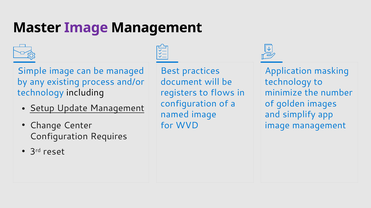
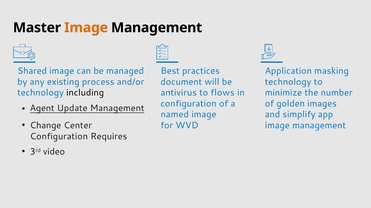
Image at (86, 28) colour: purple -> orange
Simple: Simple -> Shared
registers: registers -> antivirus
Setup: Setup -> Agent
reset: reset -> video
